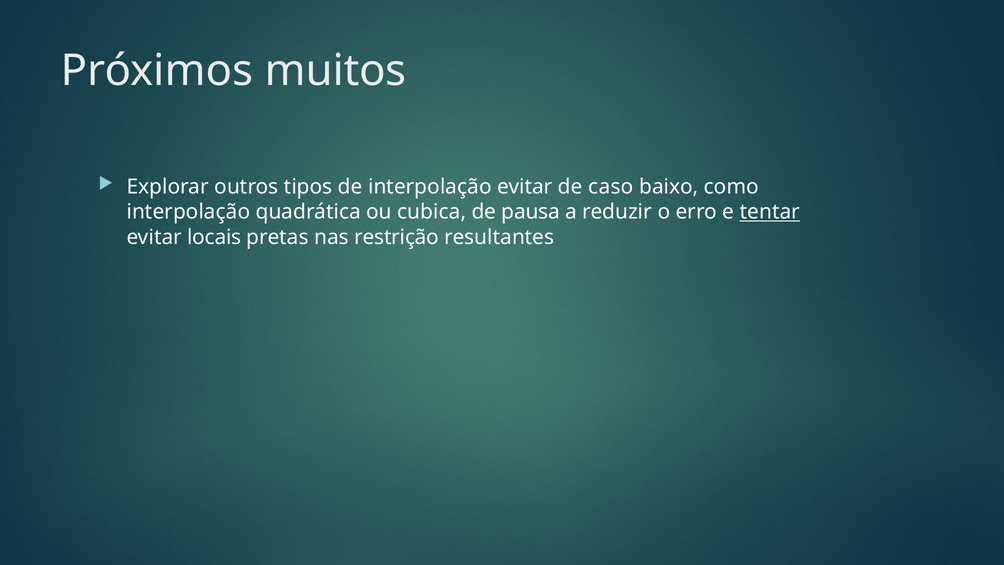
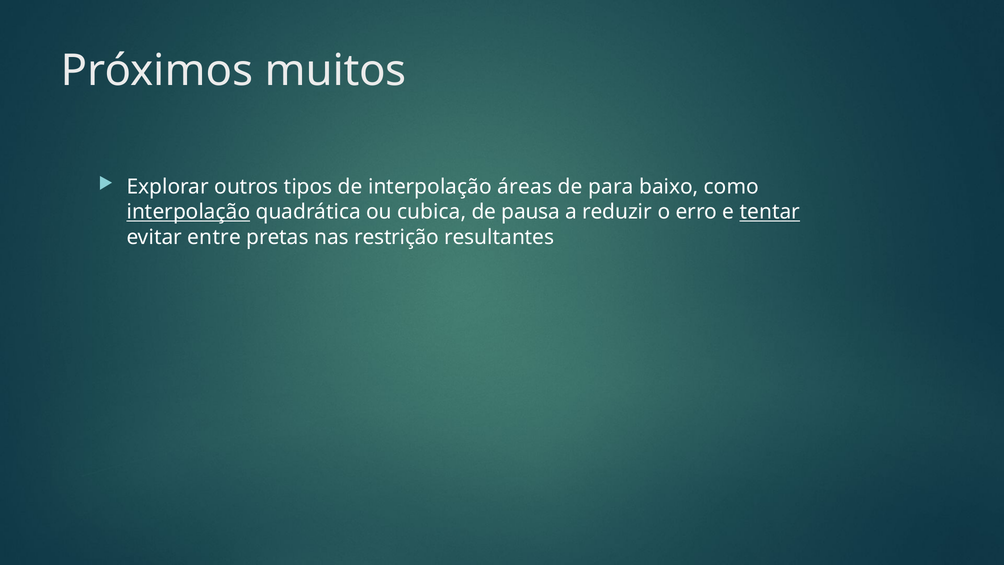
interpolação evitar: evitar -> áreas
caso: caso -> para
interpolação at (188, 212) underline: none -> present
locais: locais -> entre
